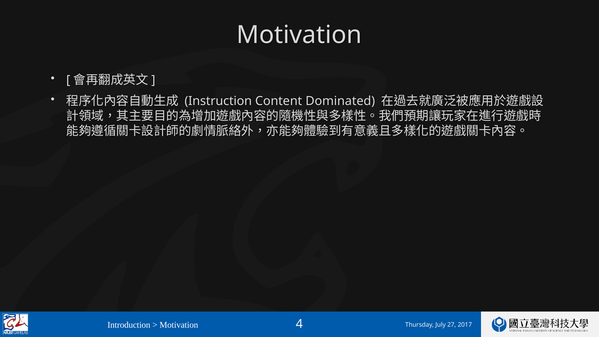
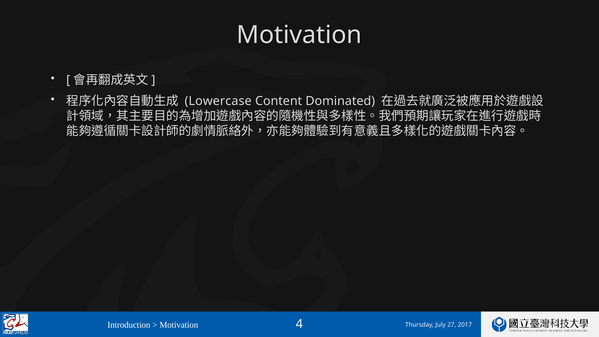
Instruction: Instruction -> Lowercase
